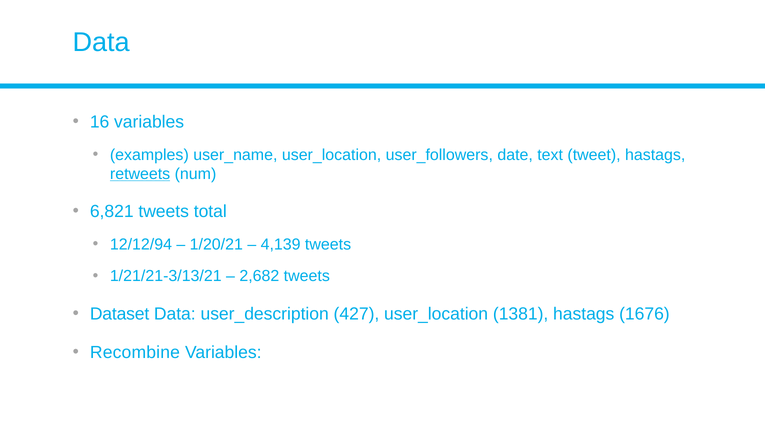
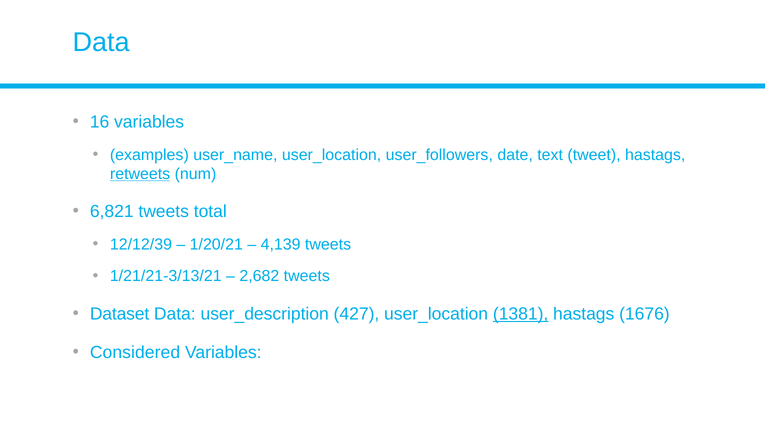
12/12/94: 12/12/94 -> 12/12/39
1381 underline: none -> present
Recombine: Recombine -> Considered
